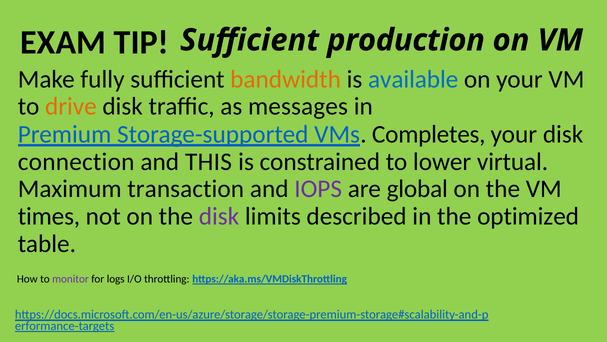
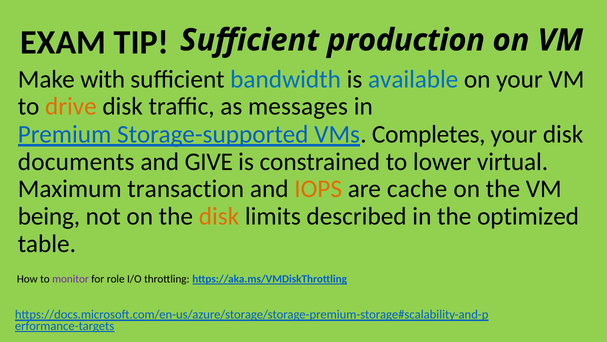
fully: fully -> with
bandwidth colour: orange -> blue
connection: connection -> documents
THIS: THIS -> GIVE
IOPS colour: purple -> orange
global: global -> cache
times: times -> being
disk at (219, 216) colour: purple -> orange
logs: logs -> role
